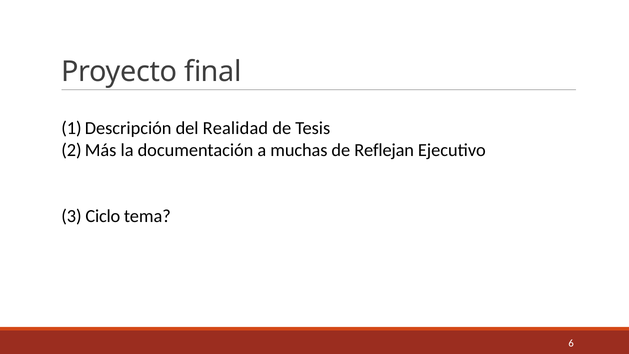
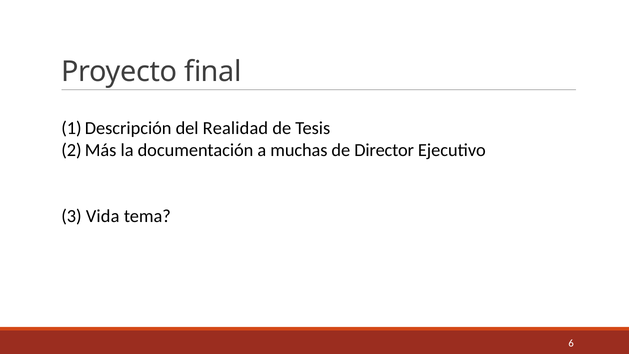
Reflejan: Reflejan -> Director
Ciclo: Ciclo -> Vida
